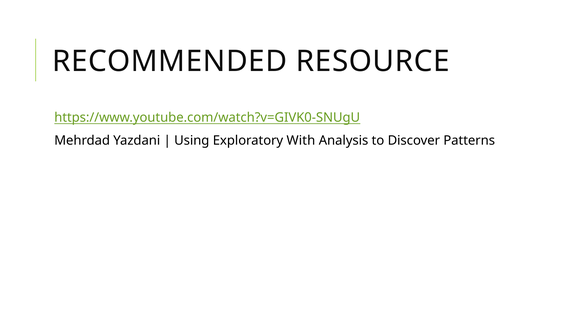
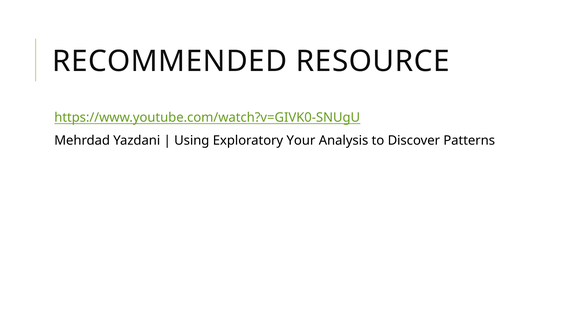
With: With -> Your
